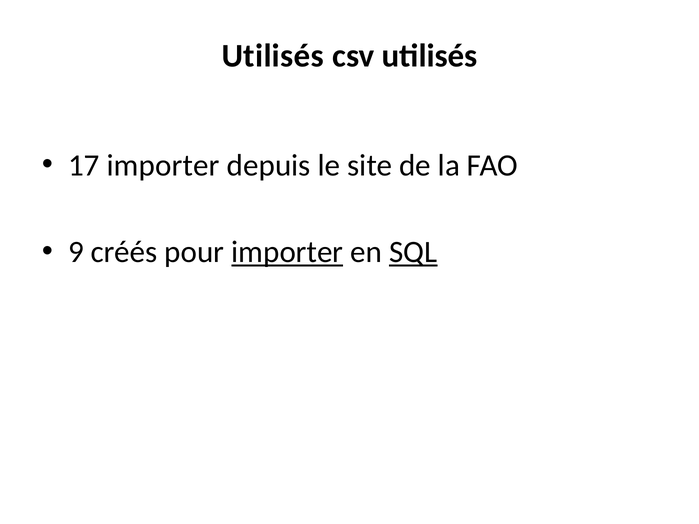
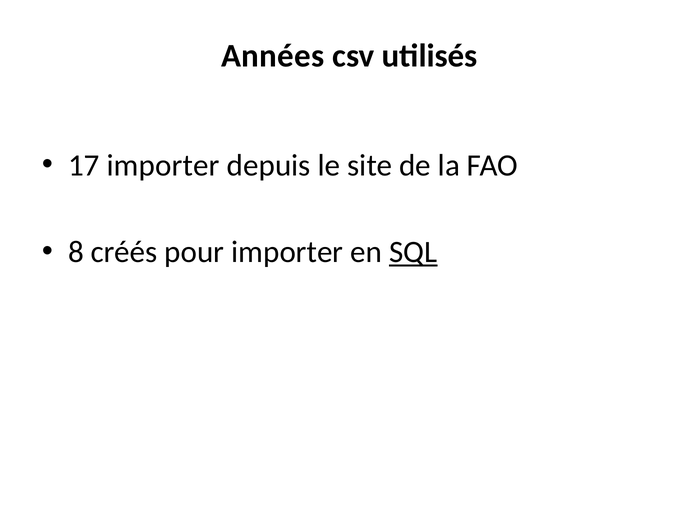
Utilisés at (273, 56): Utilisés -> Années
9: 9 -> 8
importer at (287, 252) underline: present -> none
